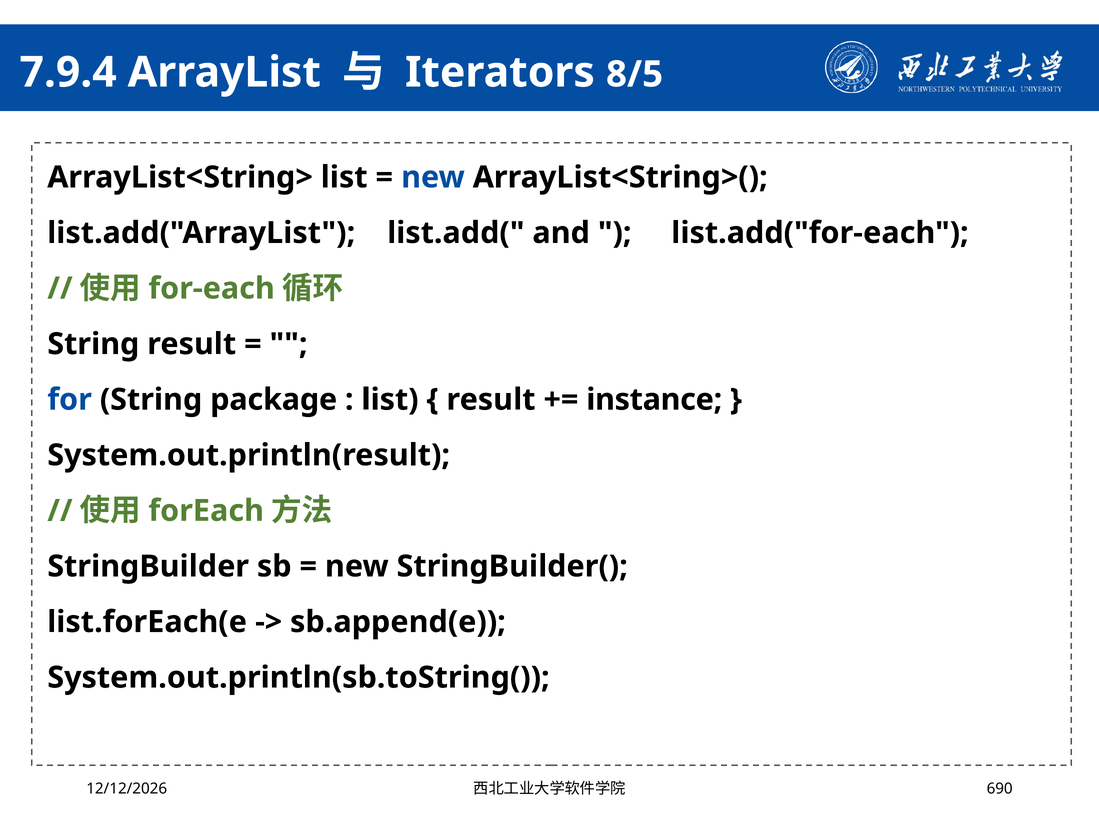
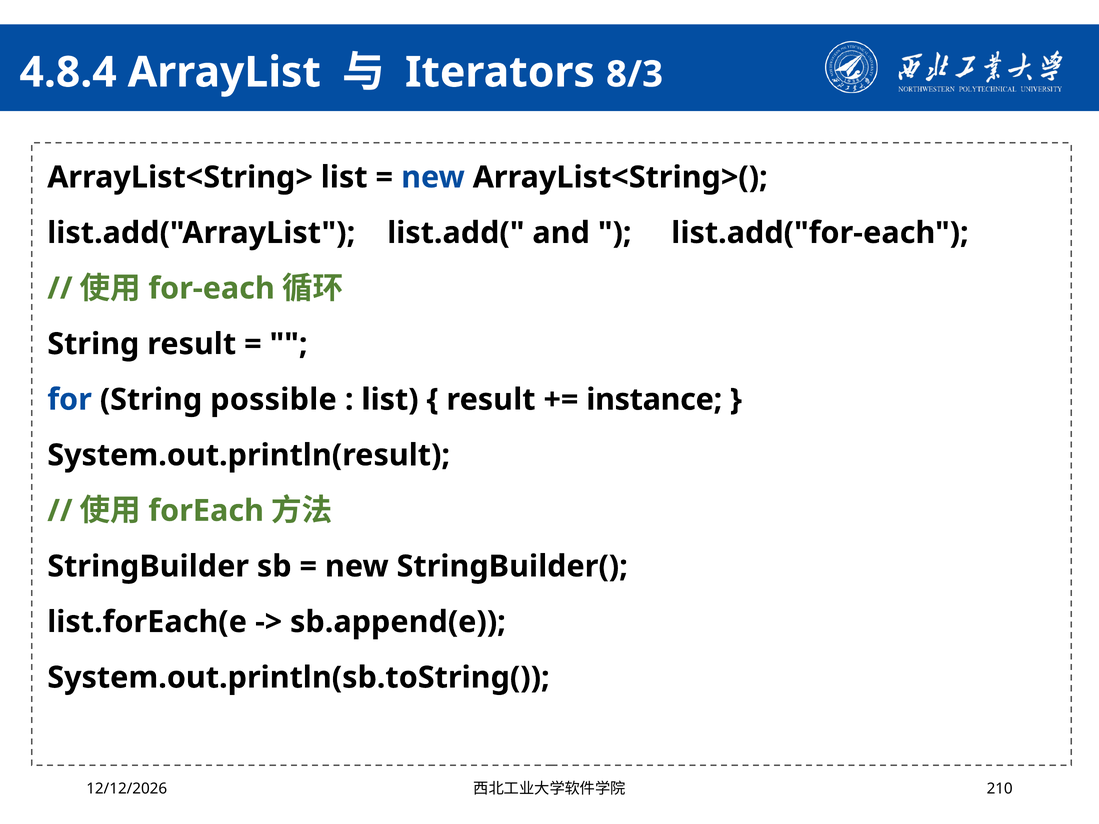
7.9.4: 7.9.4 -> 4.8.4
8/5: 8/5 -> 8/3
package: package -> possible
690: 690 -> 210
